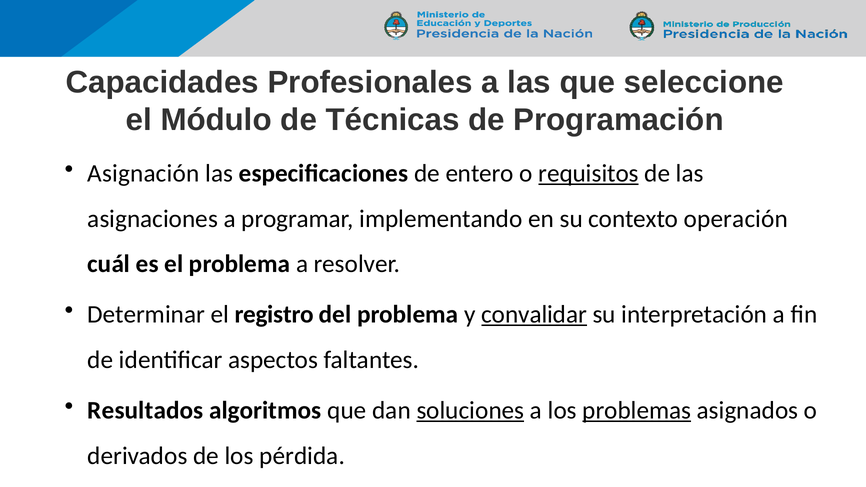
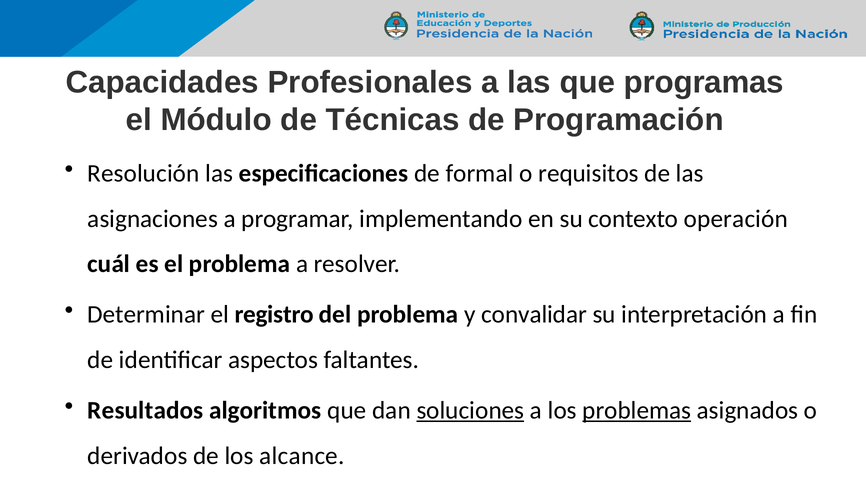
seleccione: seleccione -> programas
Asignación: Asignación -> Resolución
entero: entero -> formal
requisitos underline: present -> none
convalidar underline: present -> none
pérdida: pérdida -> alcance
